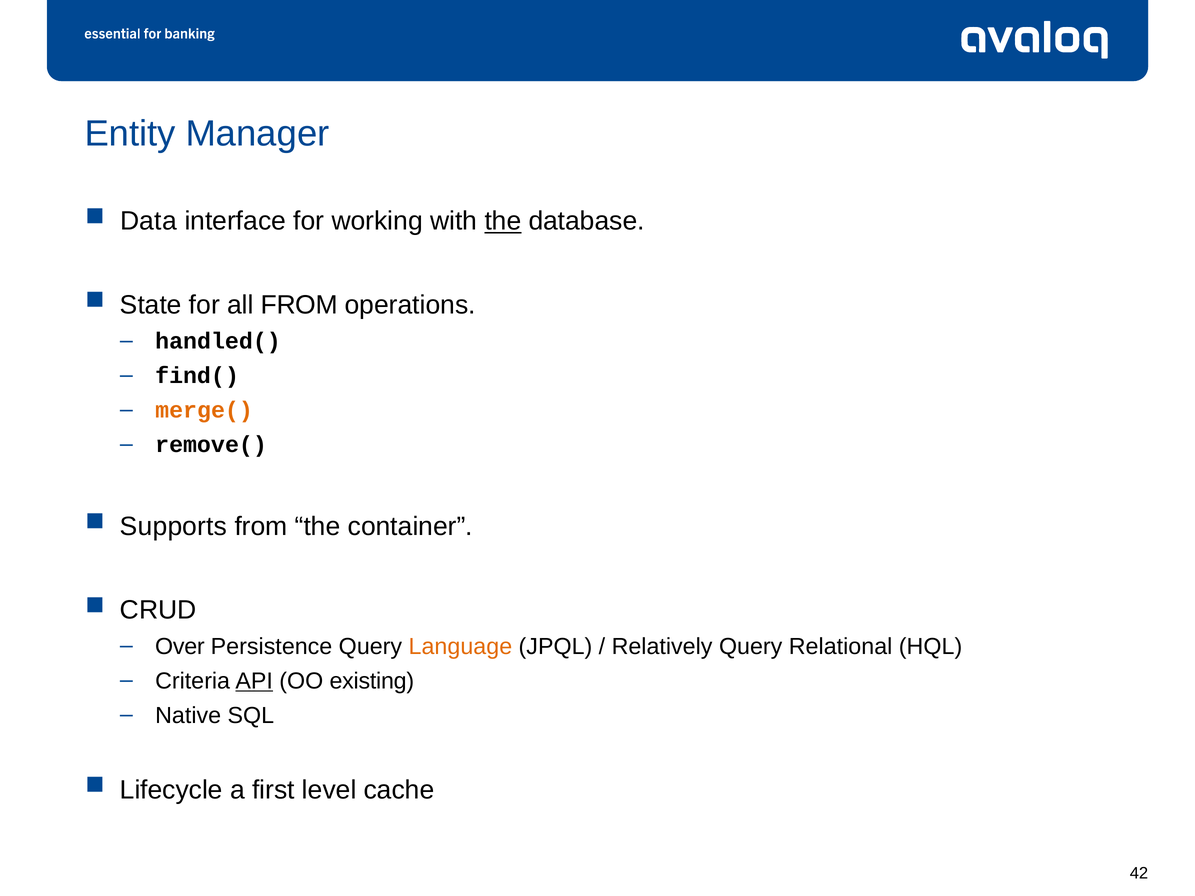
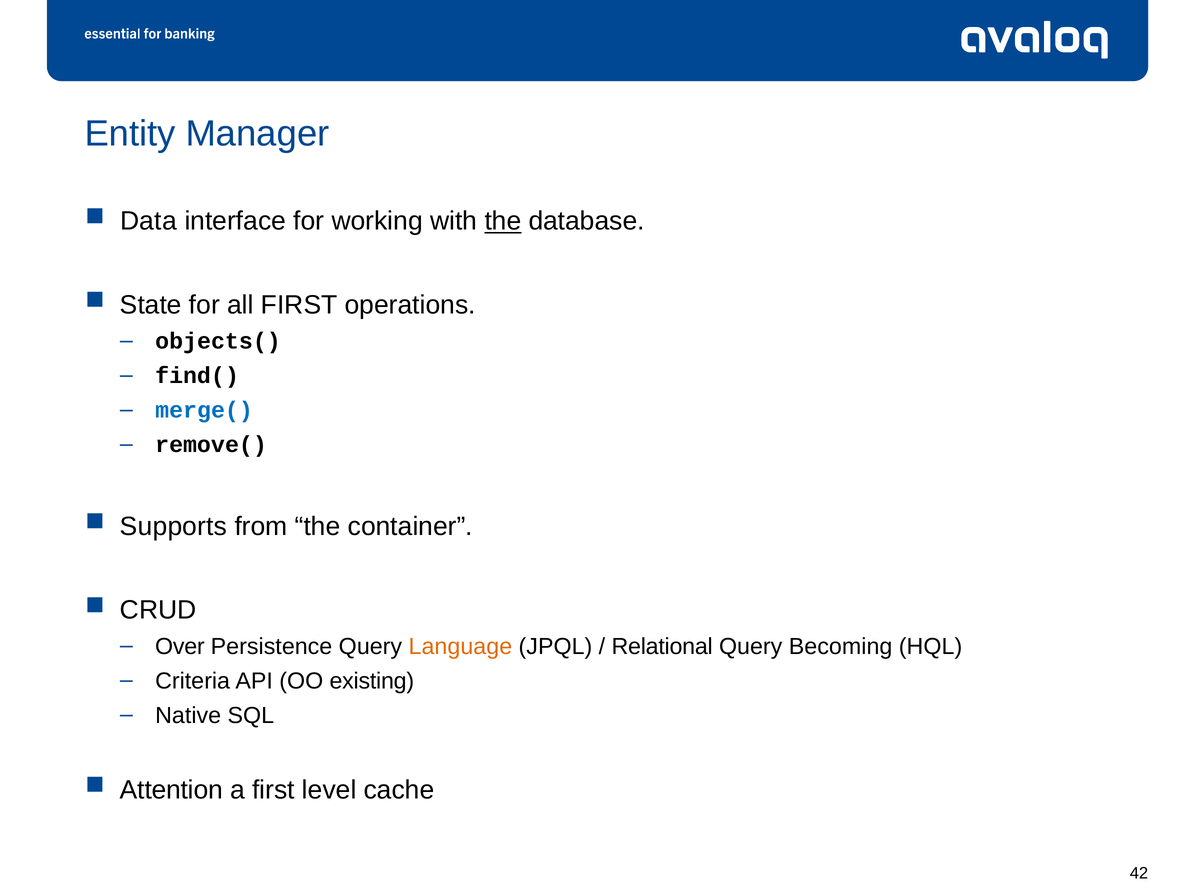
all FROM: FROM -> FIRST
handled(: handled( -> objects(
merge( colour: orange -> blue
Relatively: Relatively -> Relational
Relational: Relational -> Becoming
API underline: present -> none
Lifecycle: Lifecycle -> Attention
